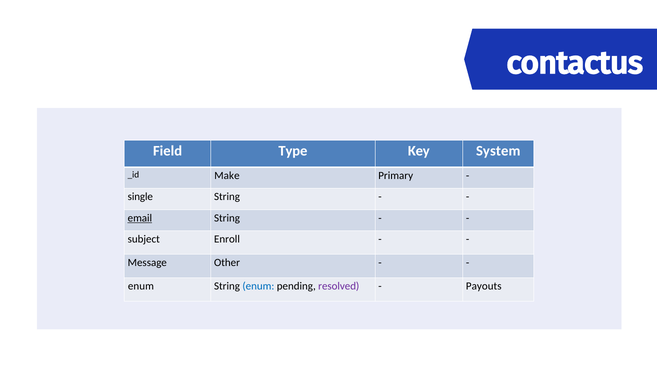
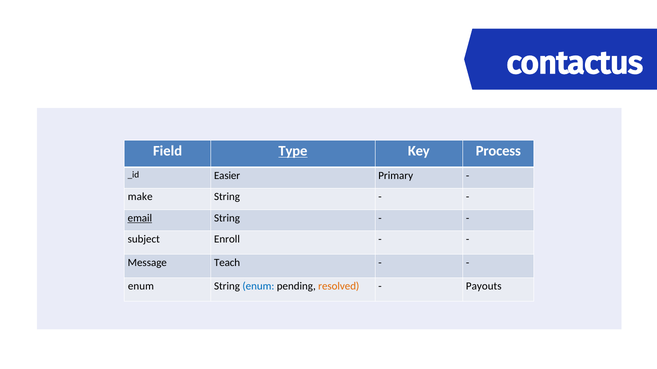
Type underline: none -> present
System: System -> Process
Make: Make -> Easier
single: single -> make
Other: Other -> Teach
resolved colour: purple -> orange
